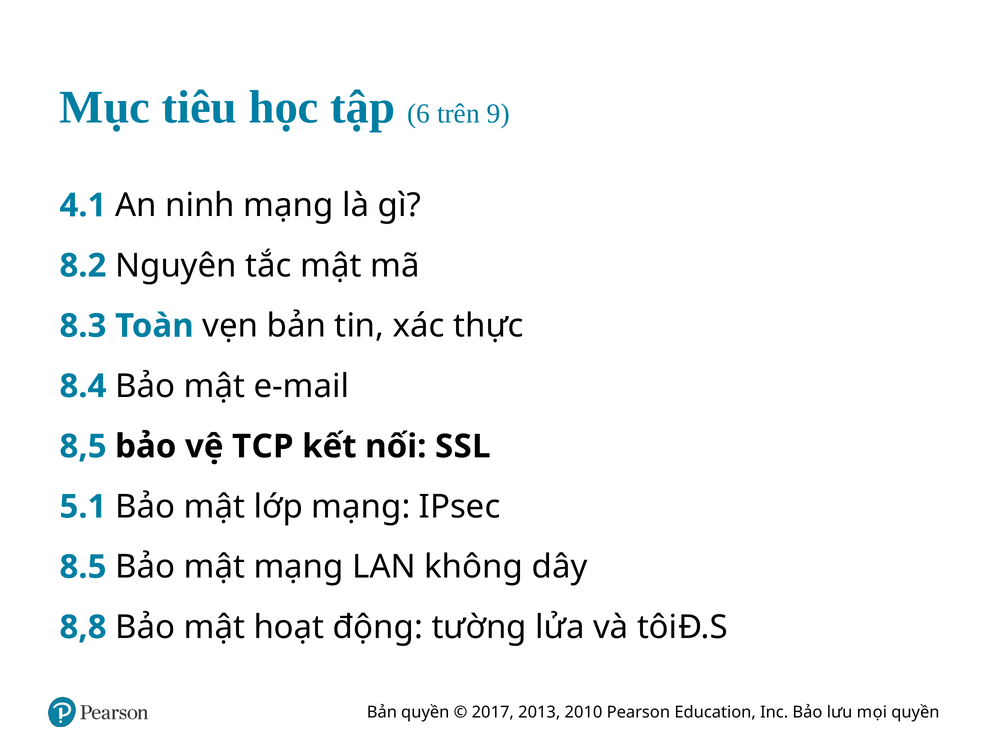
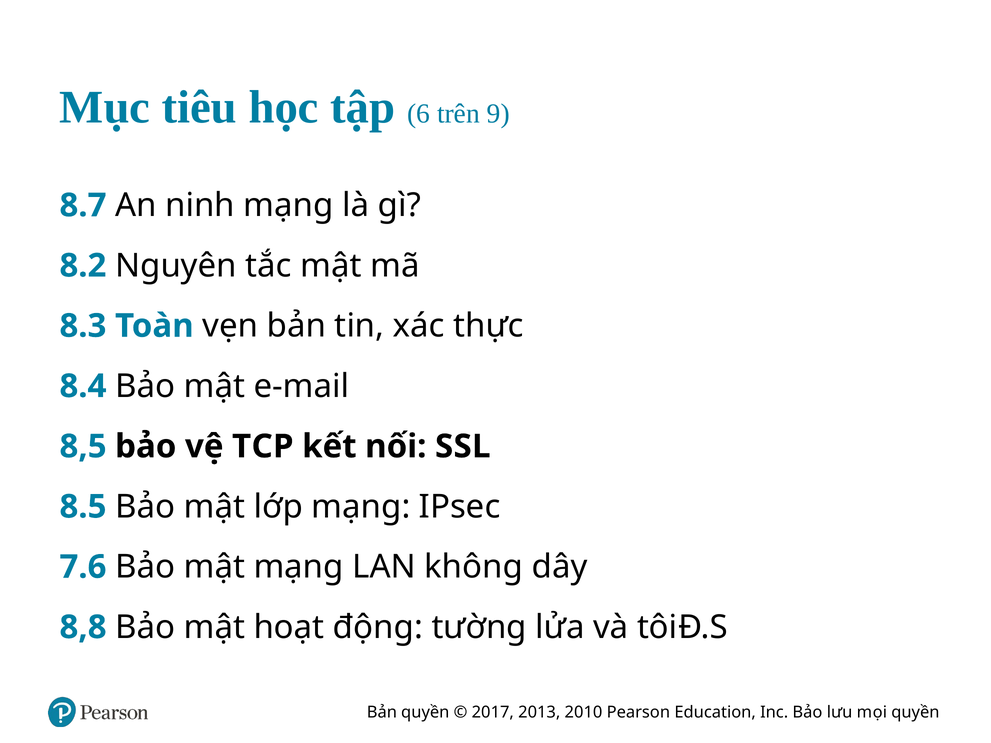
4.1: 4.1 -> 8.7
5.1: 5.1 -> 8.5
8.5: 8.5 -> 7.6
